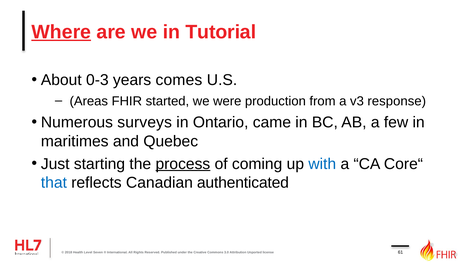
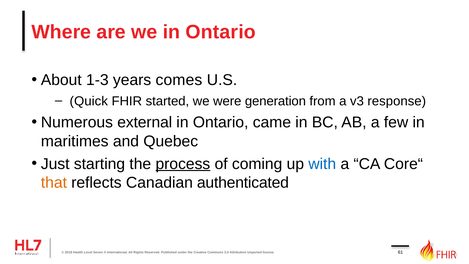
Where underline: present -> none
we in Tutorial: Tutorial -> Ontario
0-3: 0-3 -> 1-3
Areas: Areas -> Quick
production: production -> generation
surveys: surveys -> external
that colour: blue -> orange
